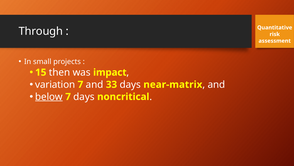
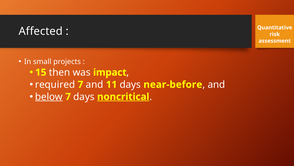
Through: Through -> Affected
variation: variation -> required
33: 33 -> 11
near-matrix: near-matrix -> near-before
noncritical underline: none -> present
